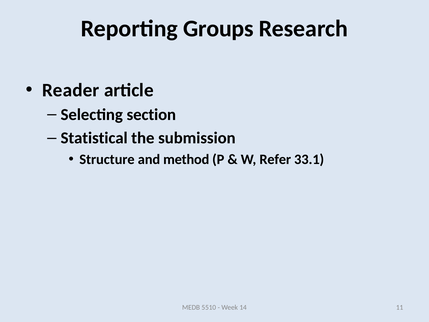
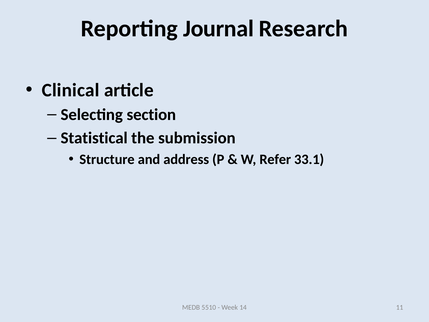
Groups: Groups -> Journal
Reader: Reader -> Clinical
method: method -> address
